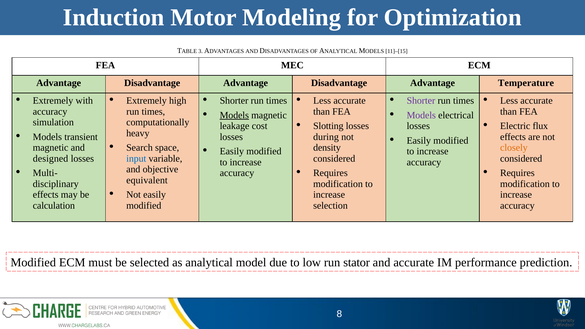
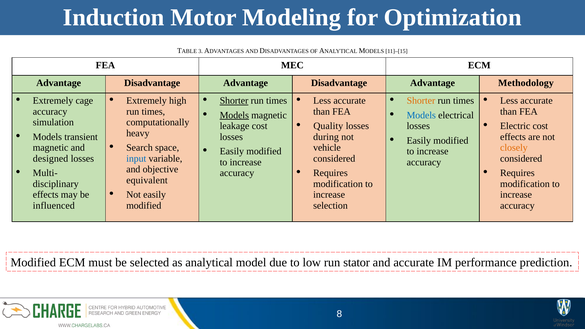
Temperature: Temperature -> Methodology
with: with -> cage
Shorter at (234, 101) underline: none -> present
Shorter at (421, 101) colour: purple -> orange
Models at (421, 115) colour: purple -> blue
Slotting: Slotting -> Quality
Electric flux: flux -> cost
density: density -> vehicle
calculation: calculation -> influenced
